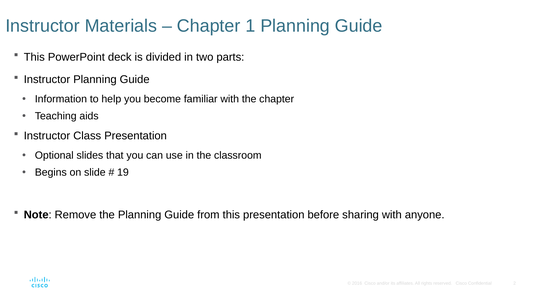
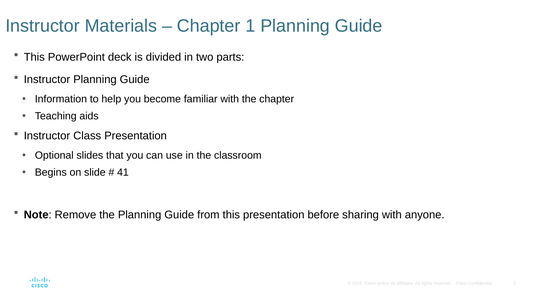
19: 19 -> 41
